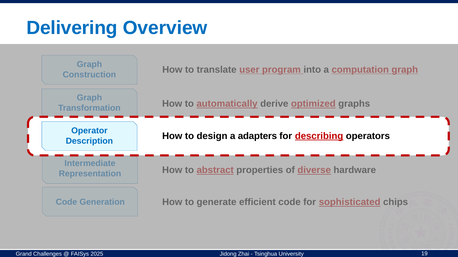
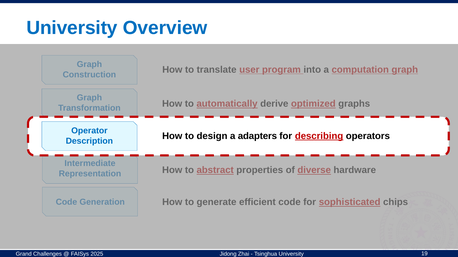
Delivering at (72, 28): Delivering -> University
